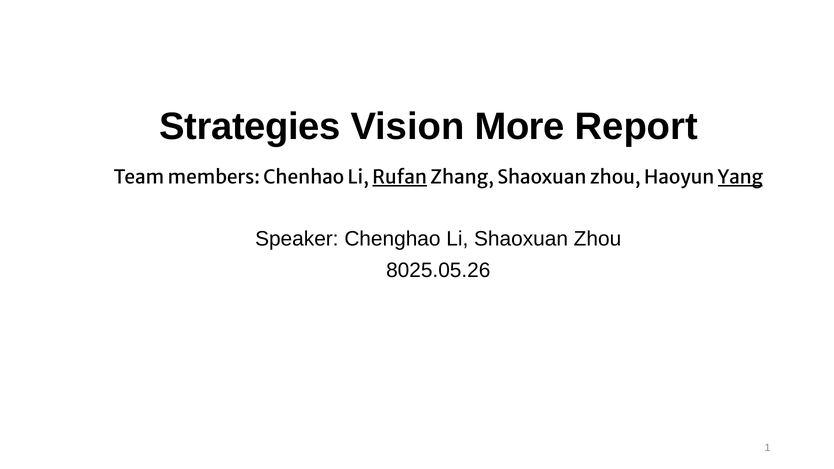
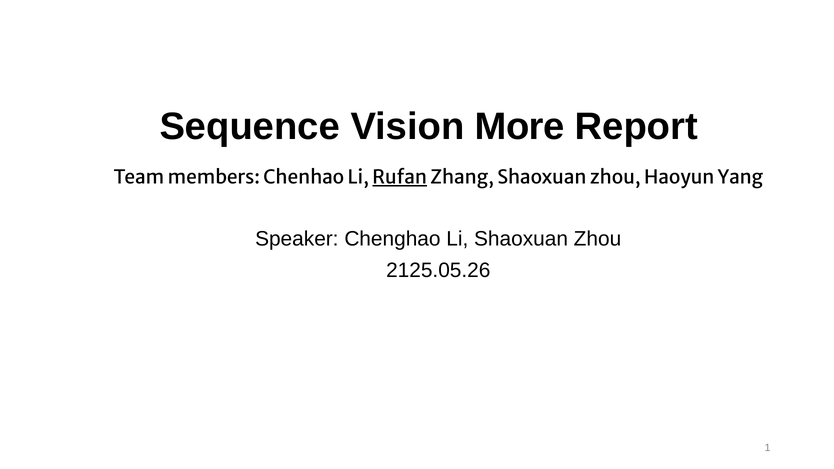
Strategies: Strategies -> Sequence
Yang underline: present -> none
8025.05.26: 8025.05.26 -> 2125.05.26
